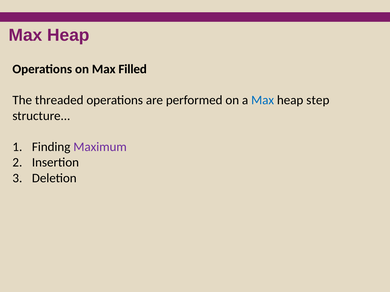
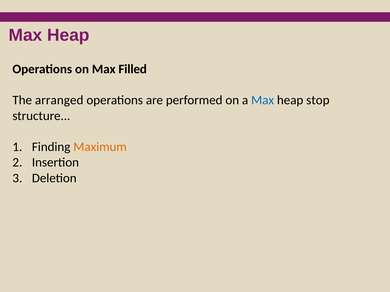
threaded: threaded -> arranged
step: step -> stop
Maximum colour: purple -> orange
